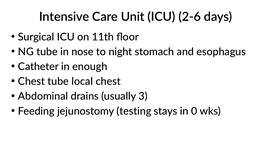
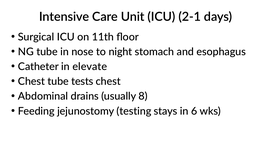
2-6: 2-6 -> 2-1
enough: enough -> elevate
local: local -> tests
3: 3 -> 8
0: 0 -> 6
